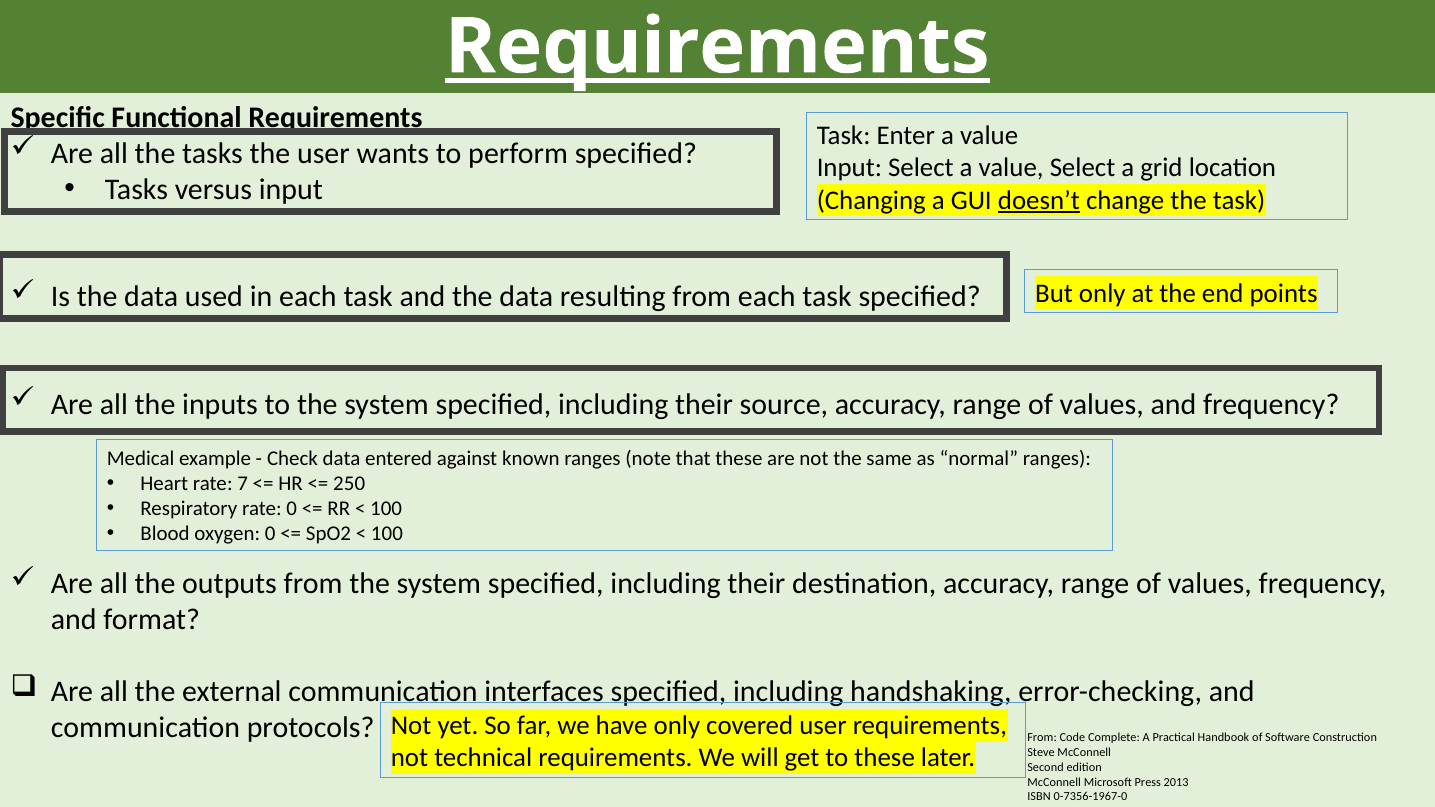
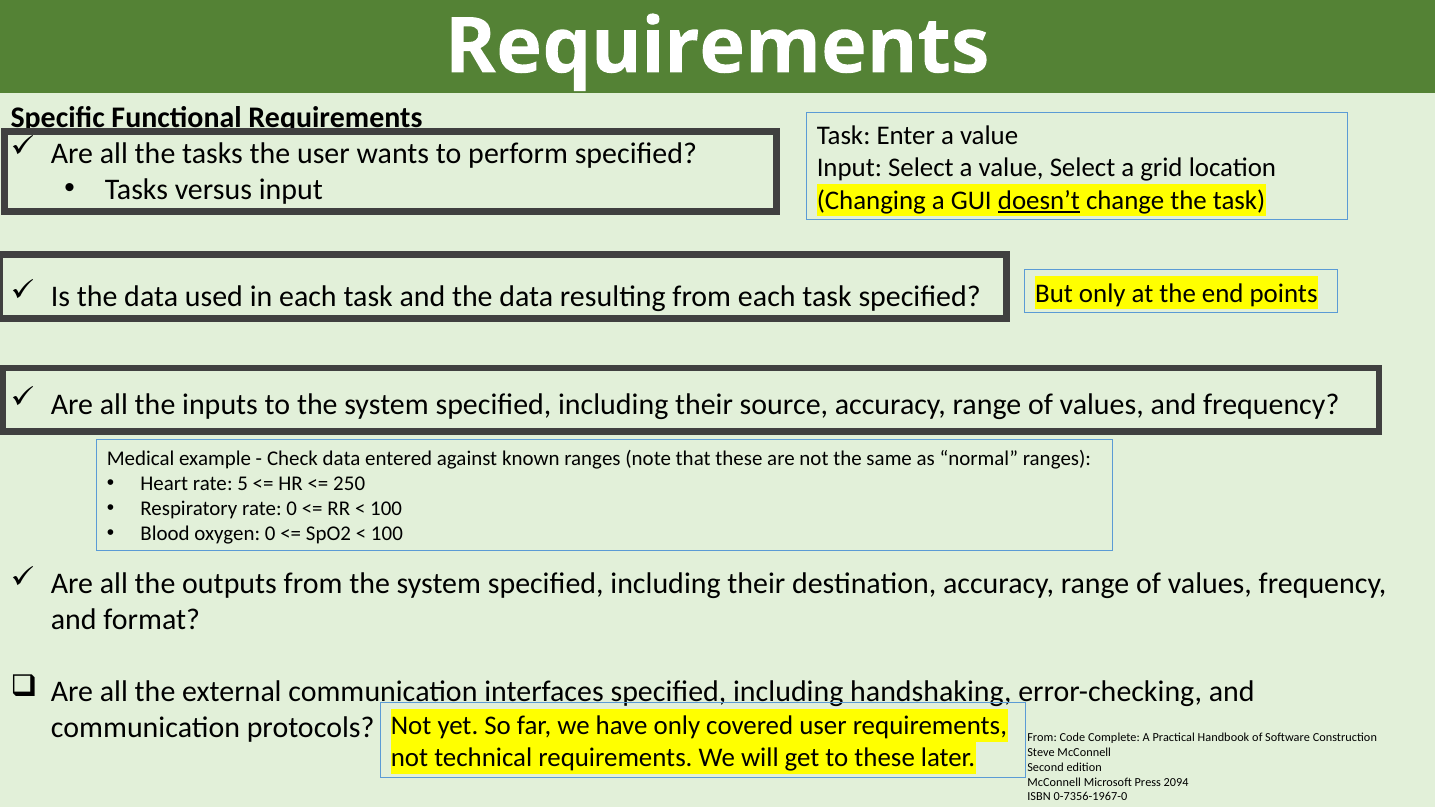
Requirements at (717, 47) underline: present -> none
7: 7 -> 5
2013: 2013 -> 2094
